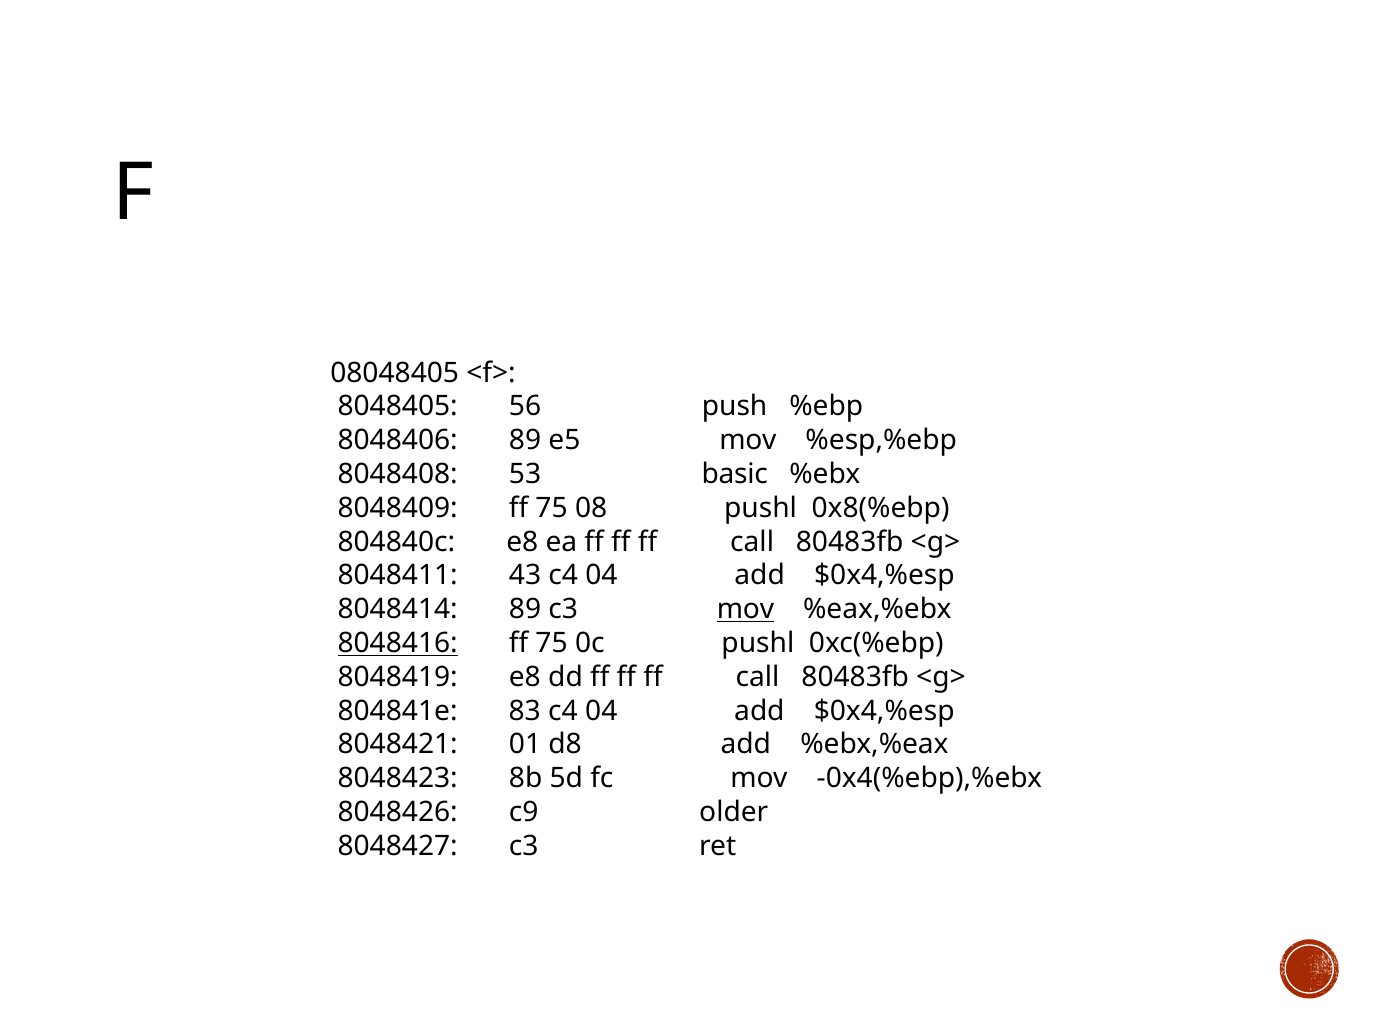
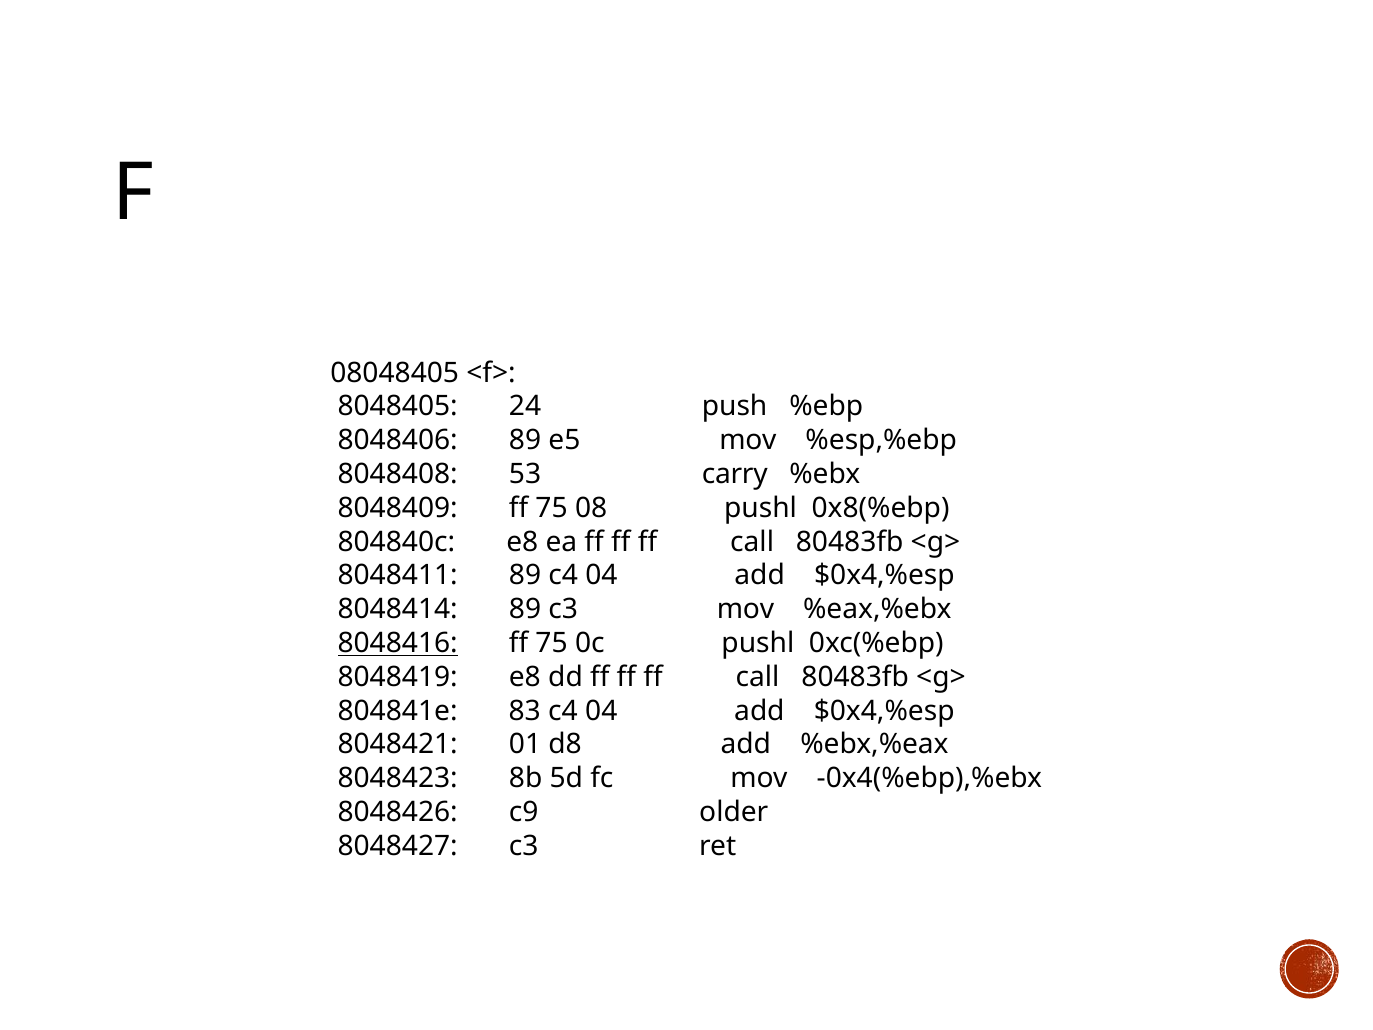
56: 56 -> 24
basic: basic -> carry
8048411 43: 43 -> 89
mov at (745, 609) underline: present -> none
